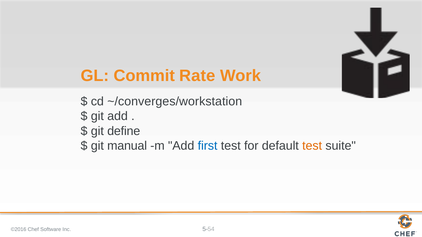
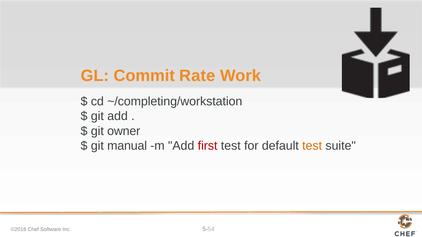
~/converges/workstation: ~/converges/workstation -> ~/completing/workstation
define: define -> owner
first colour: blue -> red
